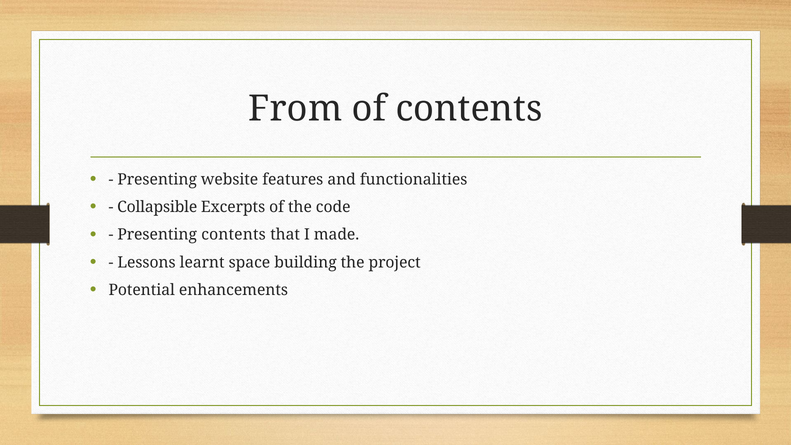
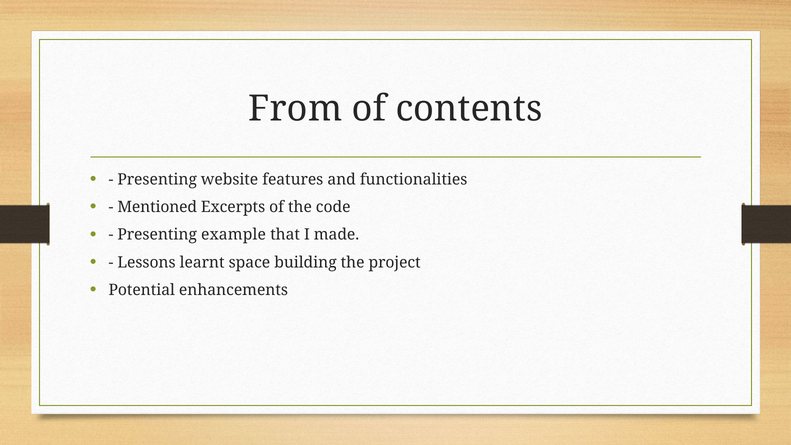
Collapsible: Collapsible -> Mentioned
Presenting contents: contents -> example
